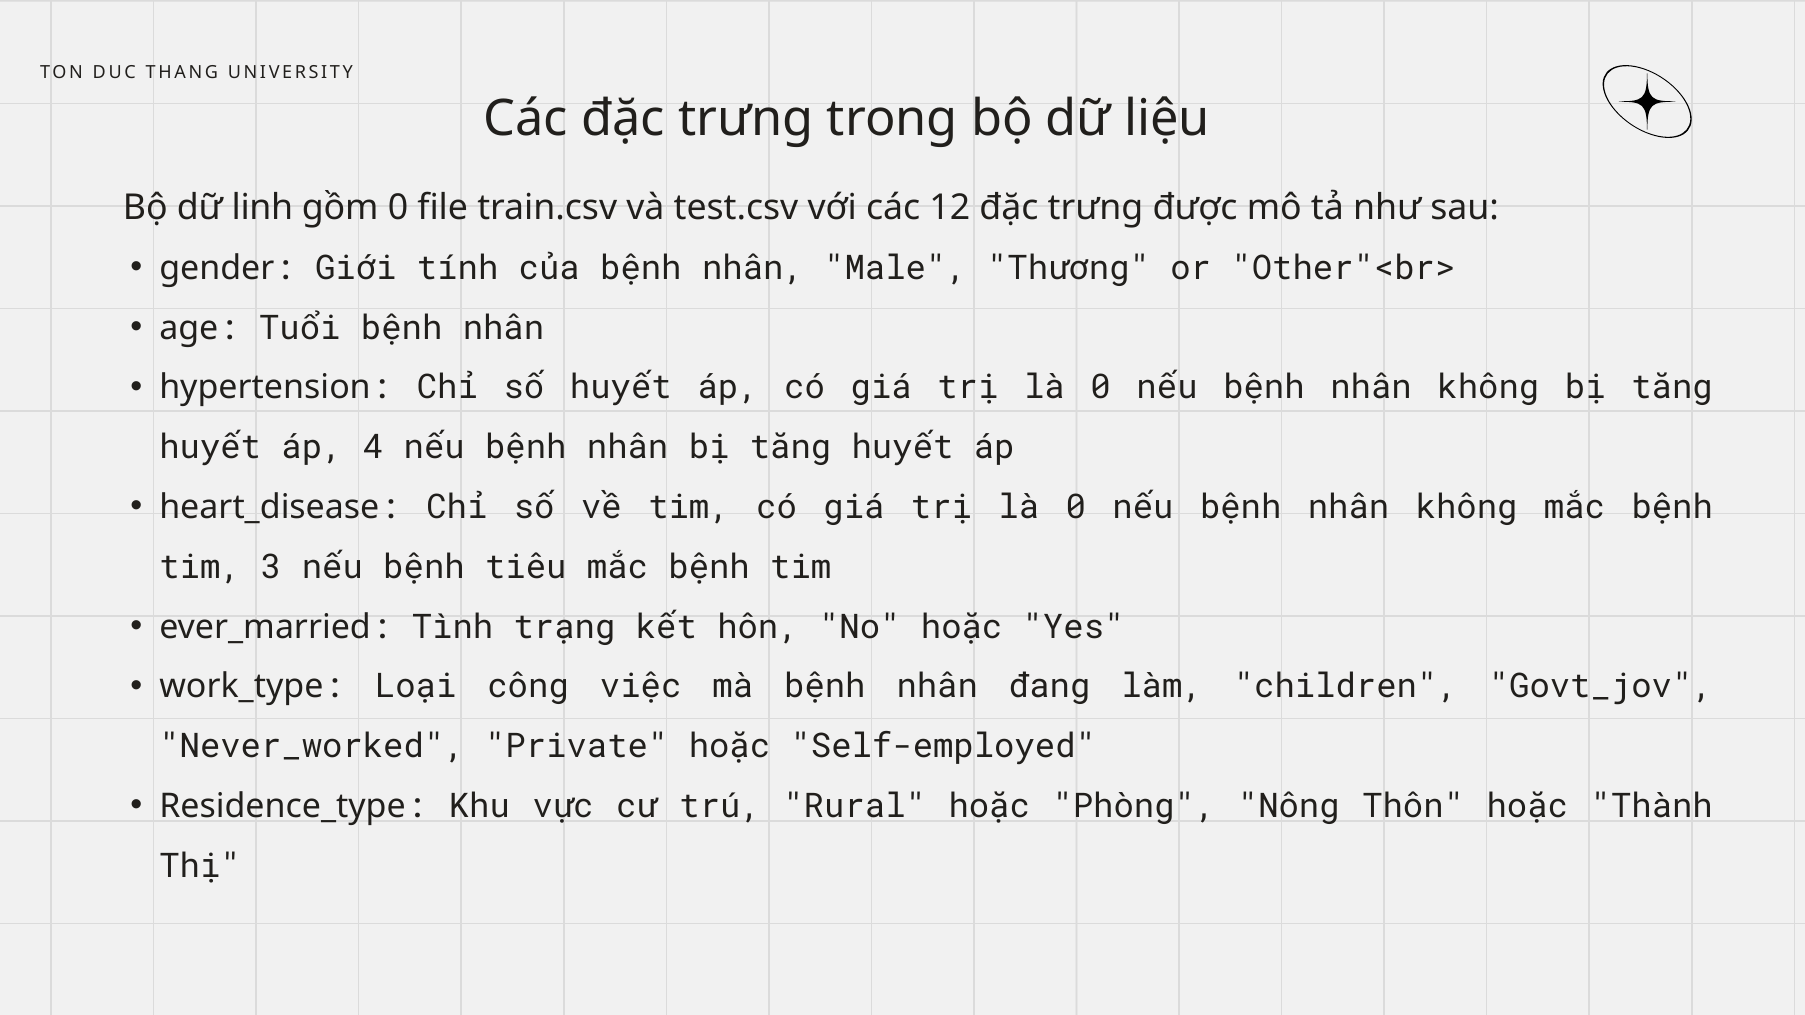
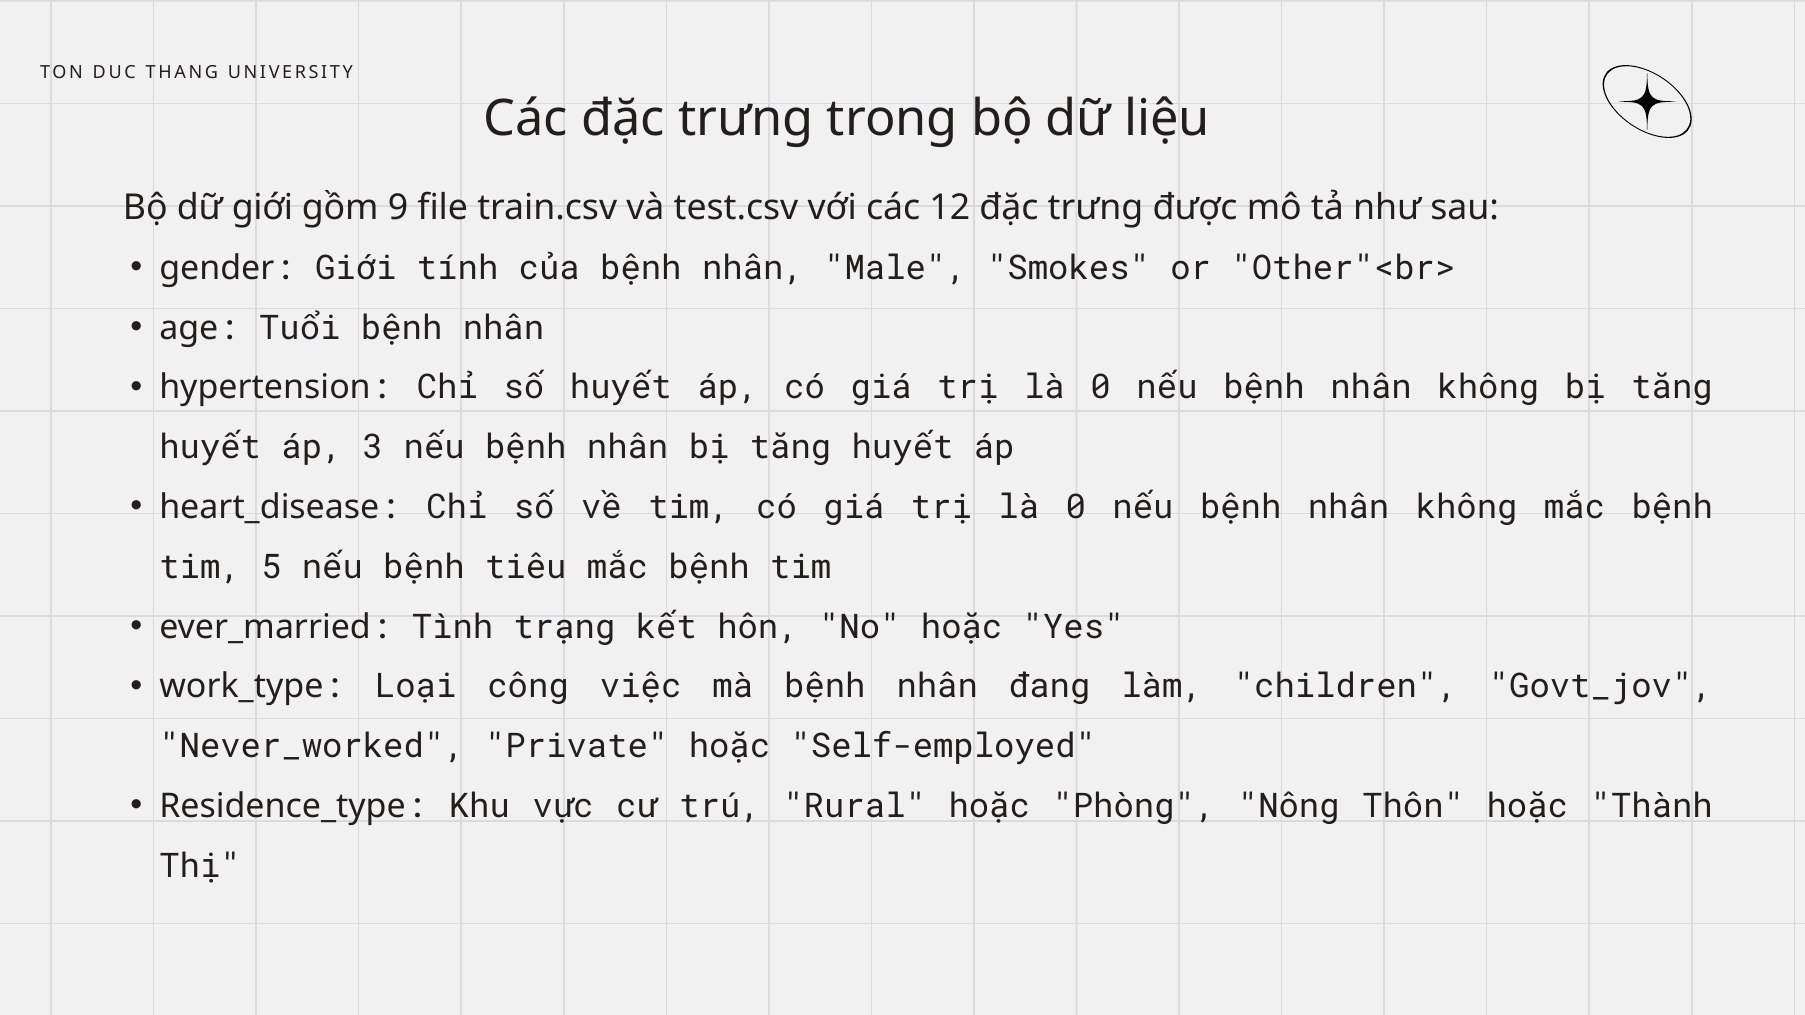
dữ linh: linh -> giới
gồm 0: 0 -> 9
Thương: Thương -> Smokes
4: 4 -> 3
3: 3 -> 5
